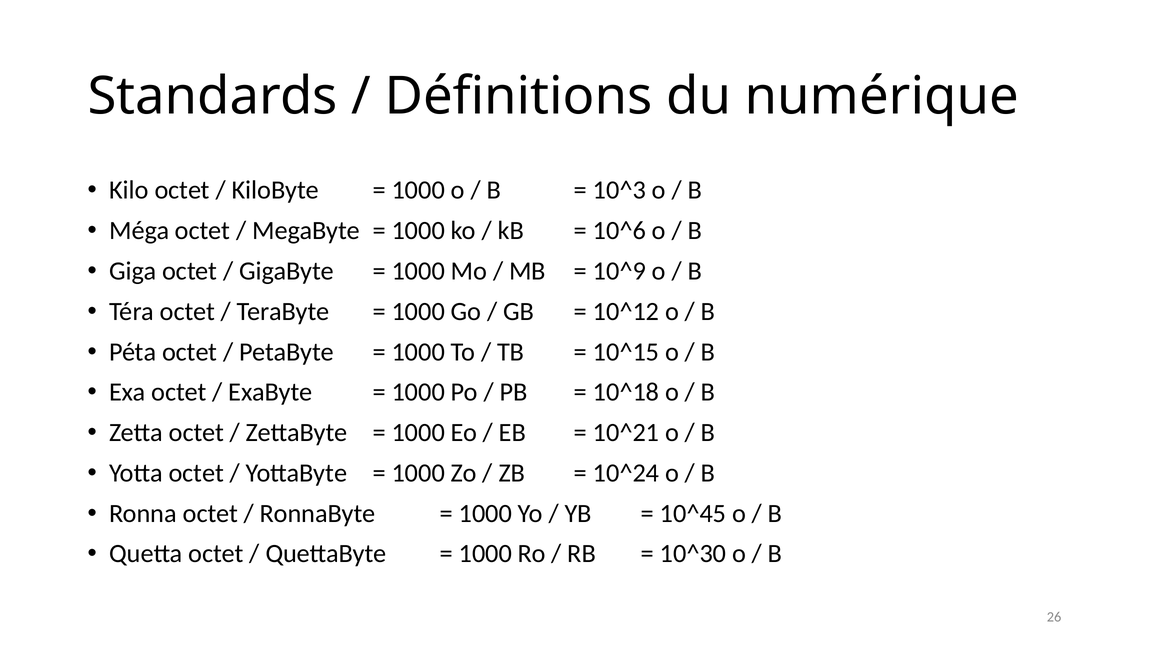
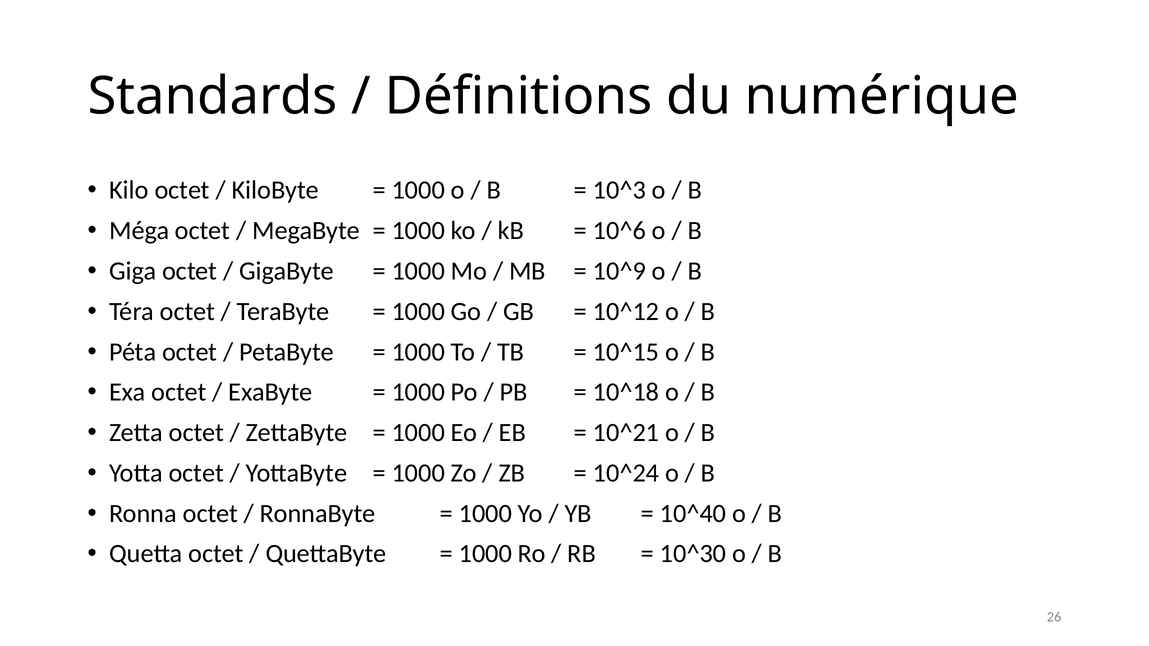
10^45: 10^45 -> 10^40
